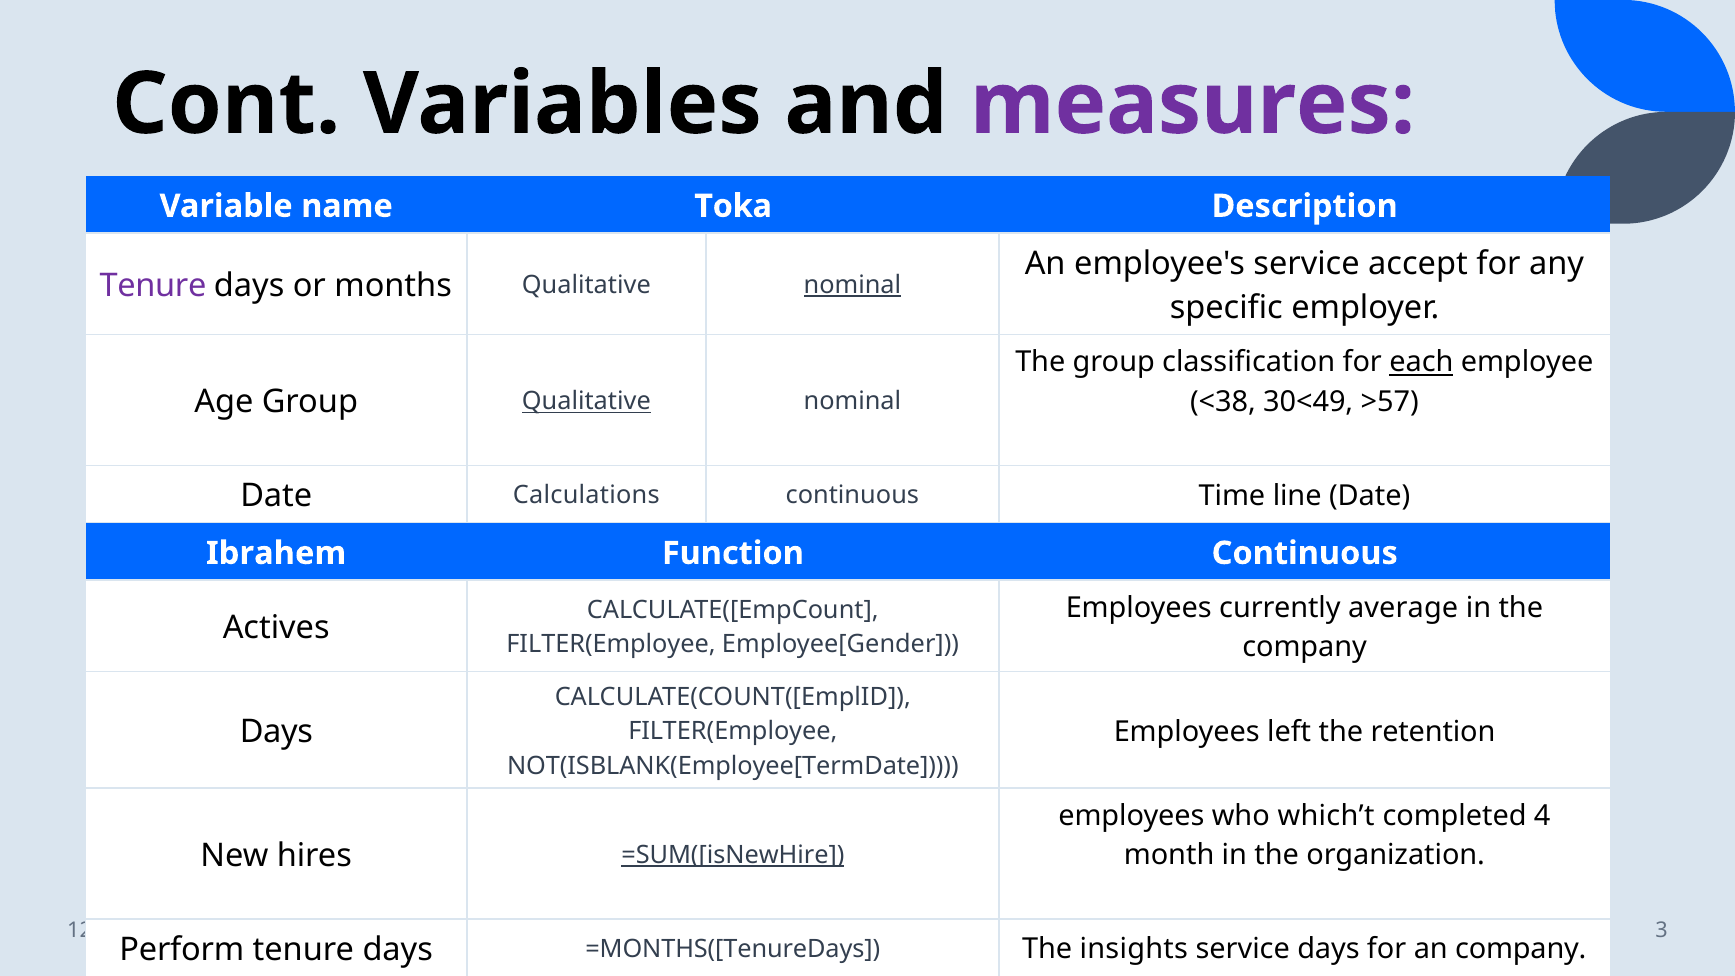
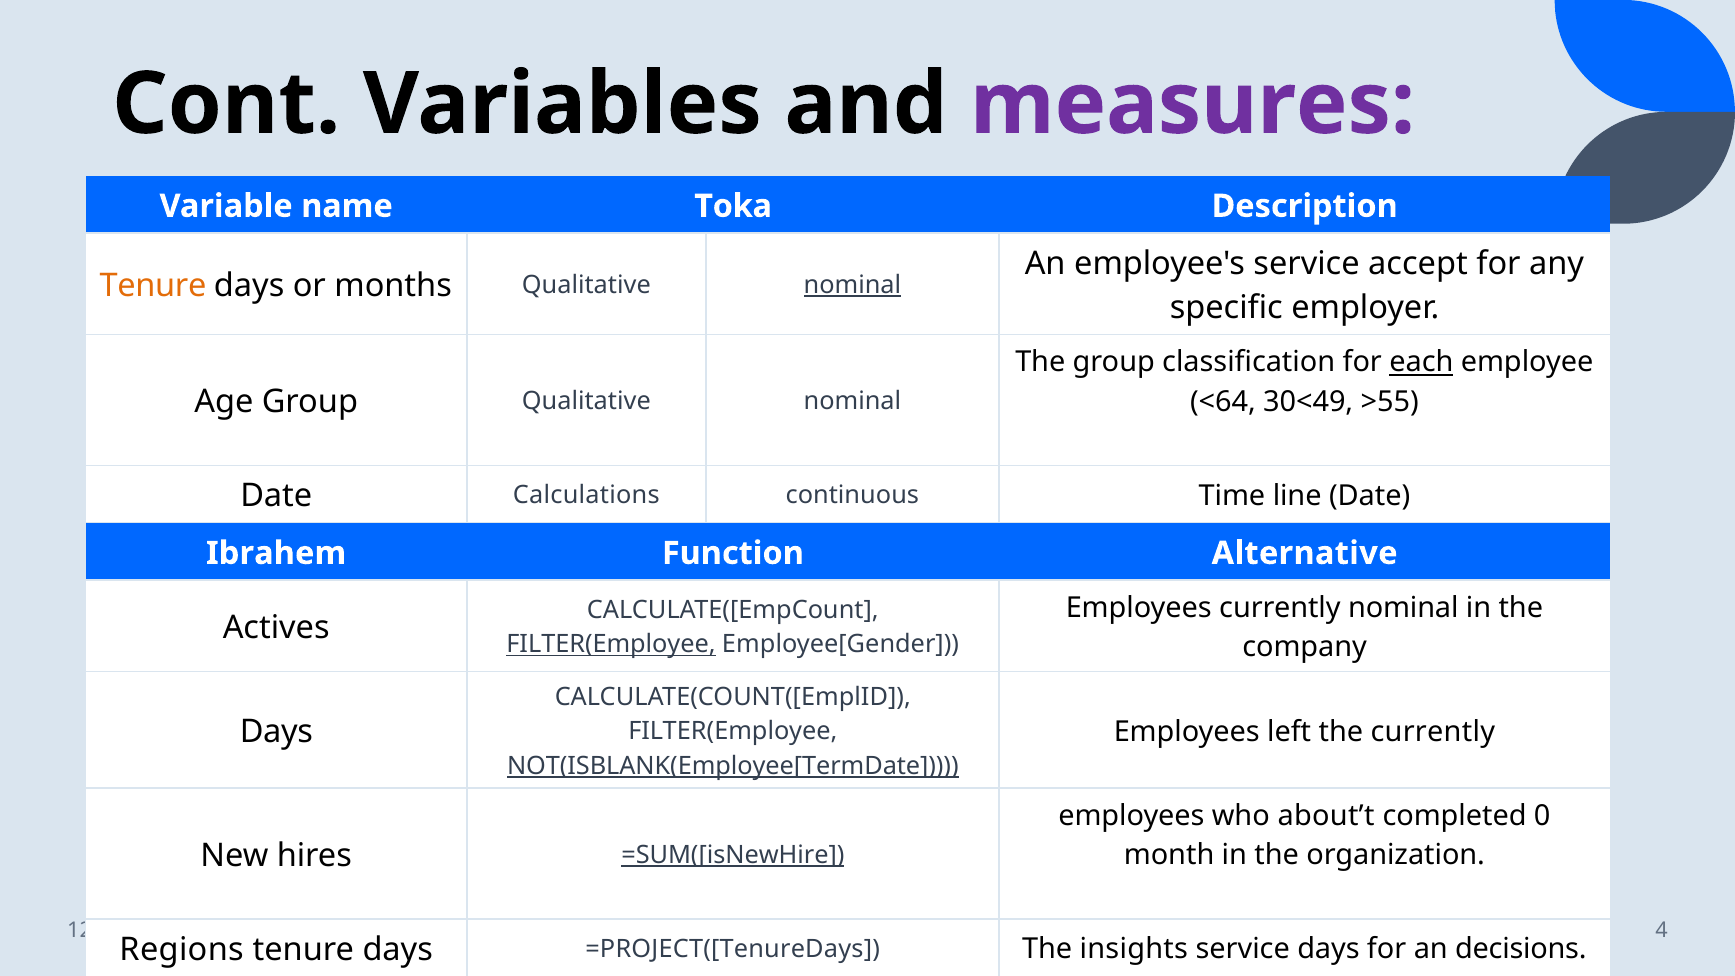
Tenure at (153, 286) colour: purple -> orange
Qualitative at (586, 401) underline: present -> none
<38: <38 -> <64
>57: >57 -> >55
Function Continuous: Continuous -> Alternative
currently average: average -> nominal
FILTER(Employee at (611, 645) underline: none -> present
the retention: retention -> currently
NOT(ISBLANK(Employee[TermDate underline: none -> present
which’t: which’t -> about’t
4: 4 -> 0
3: 3 -> 4
Perform: Perform -> Regions
=MONTHS([TenureDays: =MONTHS([TenureDays -> =PROJECT([TenureDays
an company: company -> decisions
